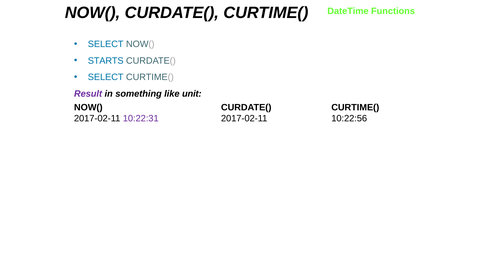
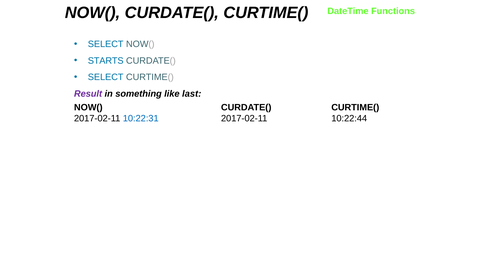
unit: unit -> last
10:22:31 colour: purple -> blue
10:22:56: 10:22:56 -> 10:22:44
